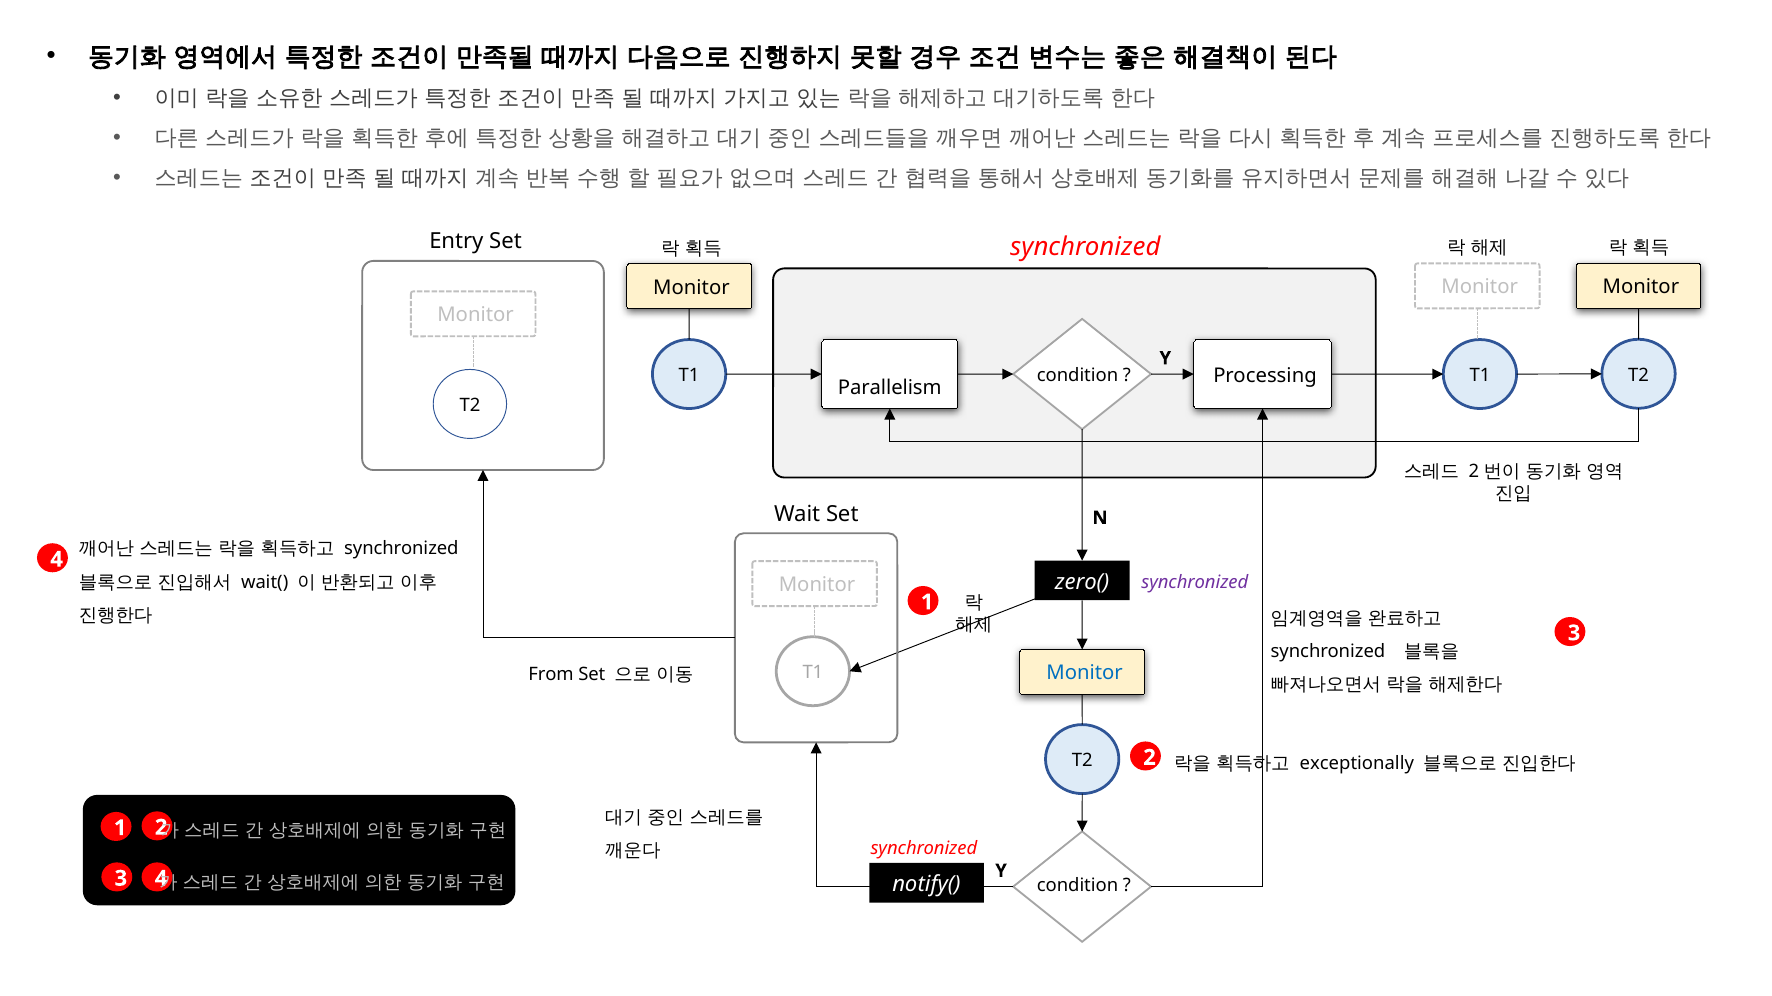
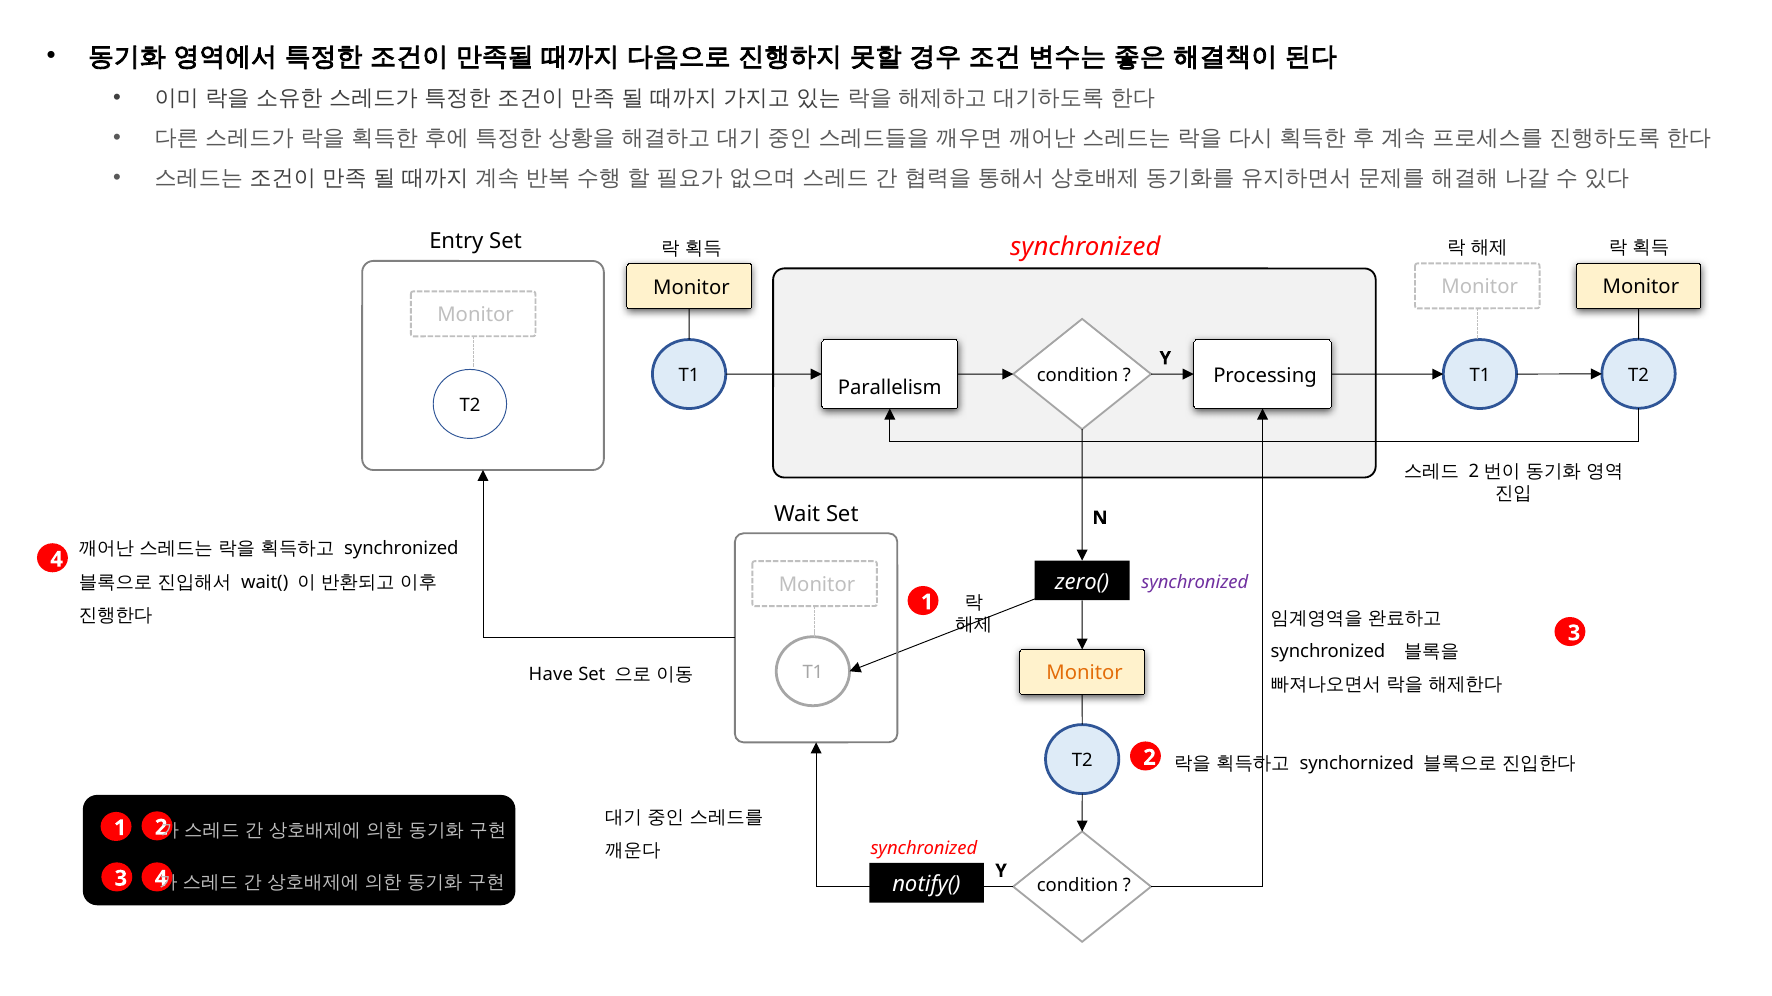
Monitor at (1085, 674) colour: blue -> orange
From: From -> Have
exceptionally: exceptionally -> synchornized
